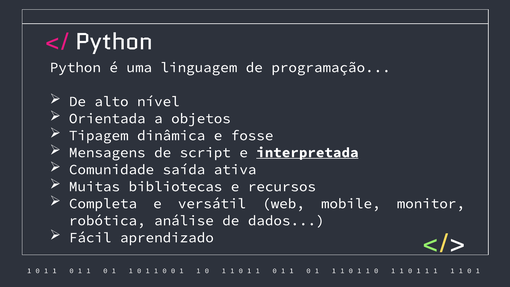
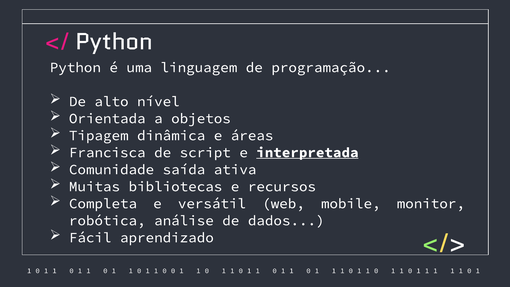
fosse: fosse -> áreas
Mensagens: Mensagens -> Francisca
